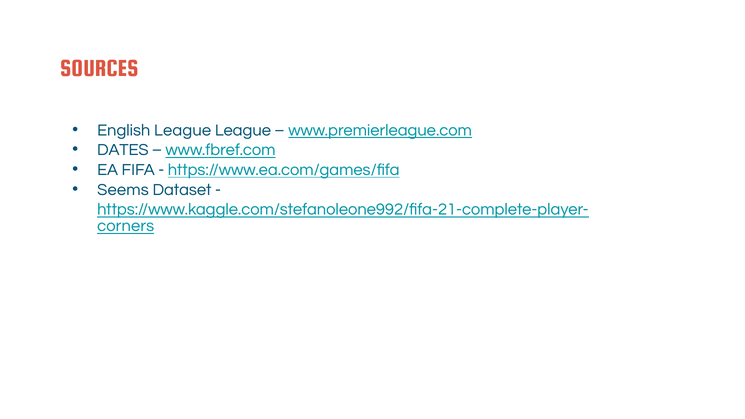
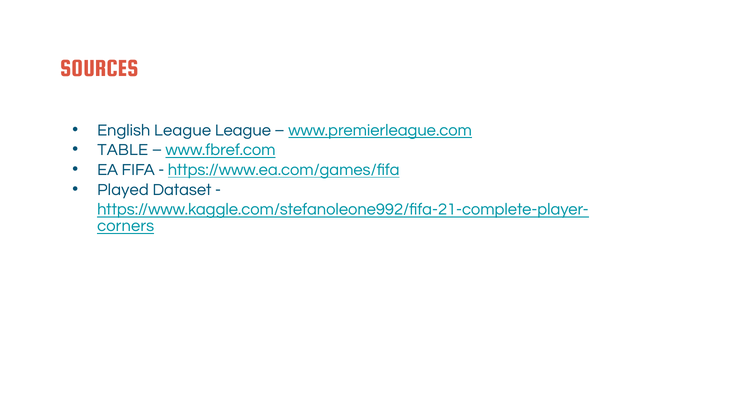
DATES: DATES -> TABLE
Seems: Seems -> Played
